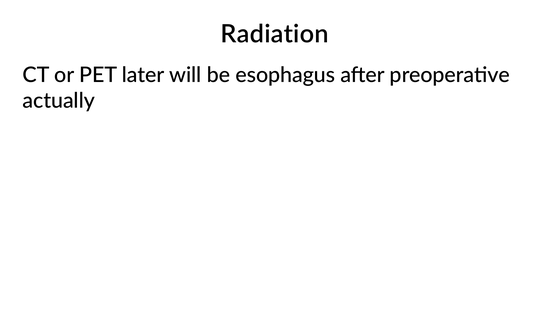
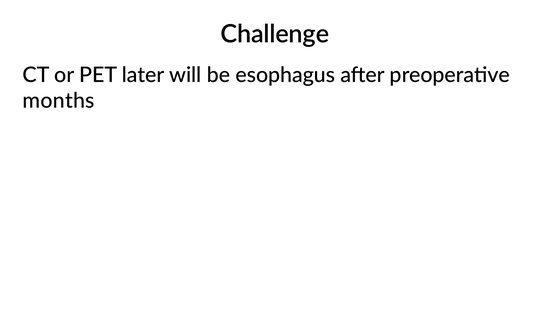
Radiation: Radiation -> Challenge
actually: actually -> months
